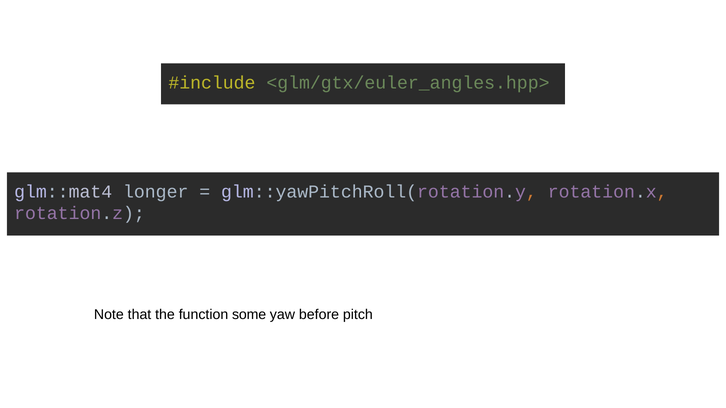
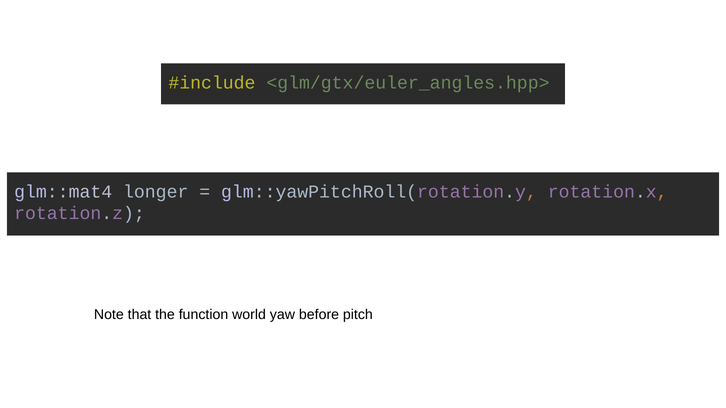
some: some -> world
